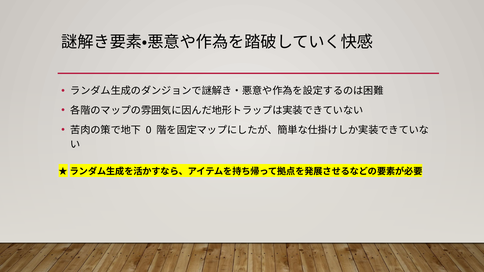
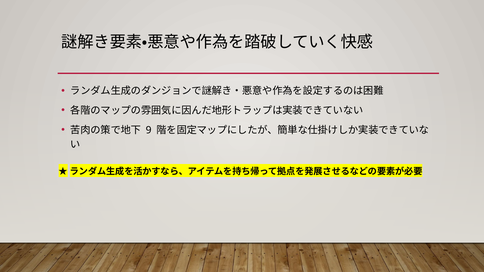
0: 0 -> 9
